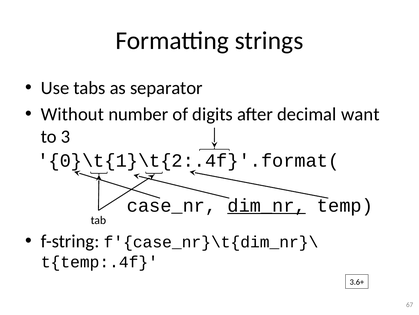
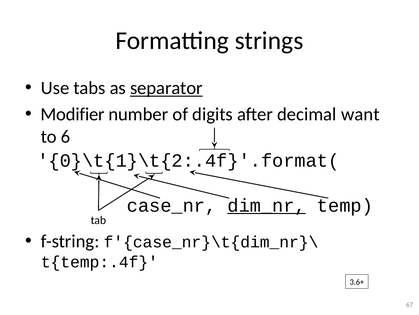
separator underline: none -> present
Without: Without -> Modifier
3: 3 -> 6
